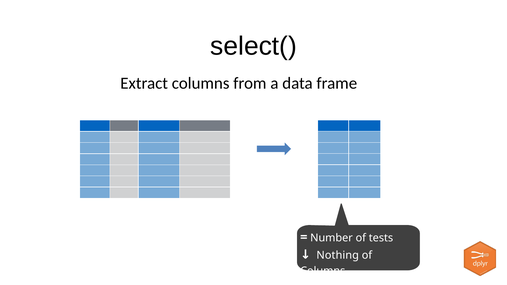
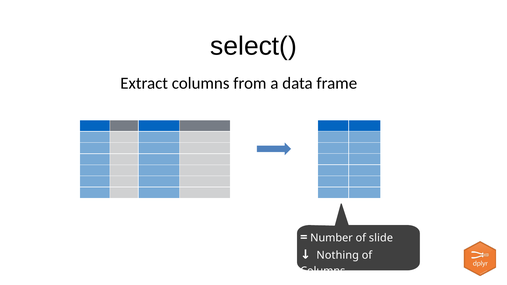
tests: tests -> slide
